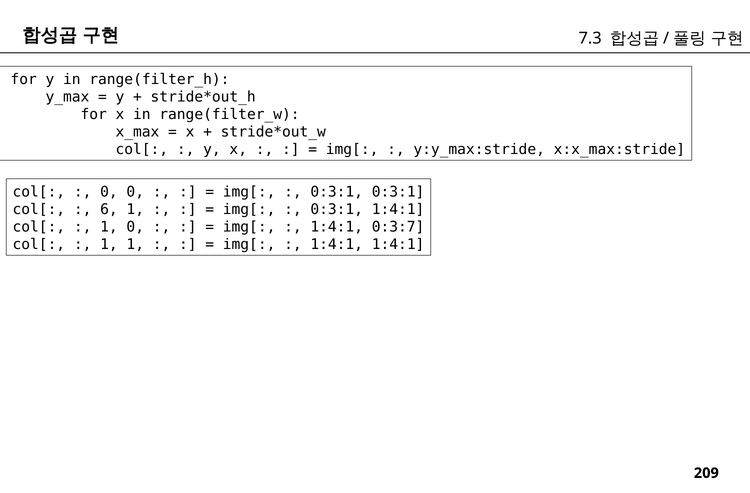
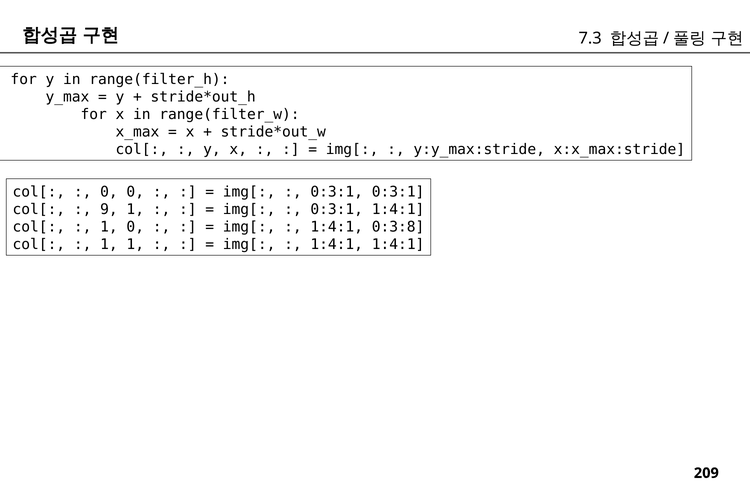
6: 6 -> 9
0:3:7: 0:3:7 -> 0:3:8
